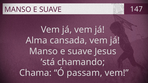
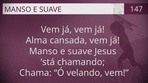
passam: passam -> velando
